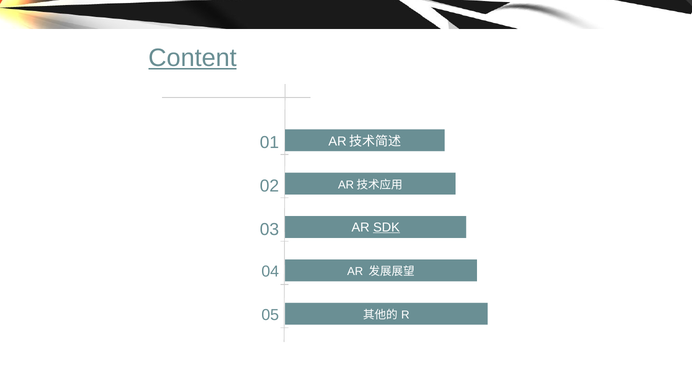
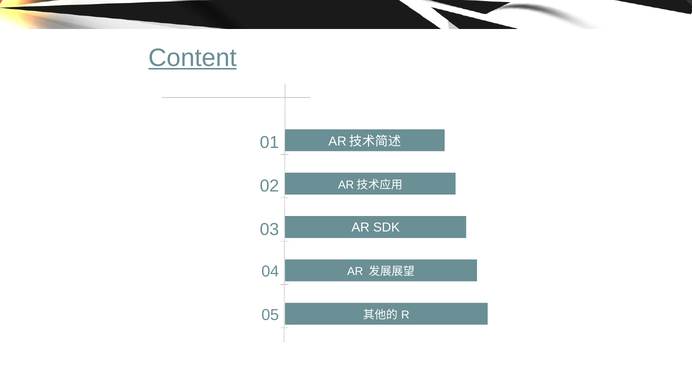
SDK underline: present -> none
